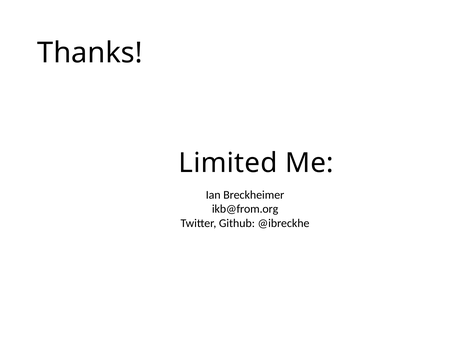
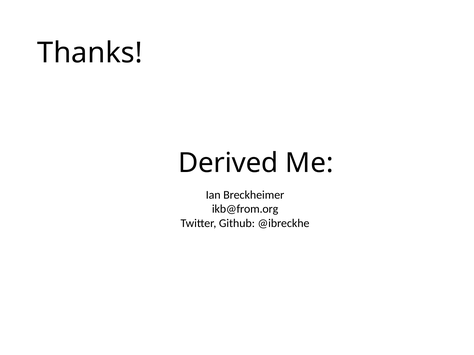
Limited: Limited -> Derived
